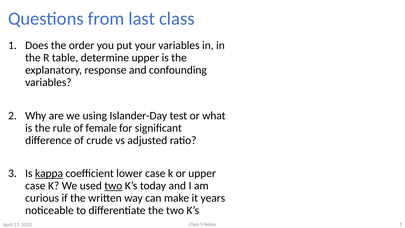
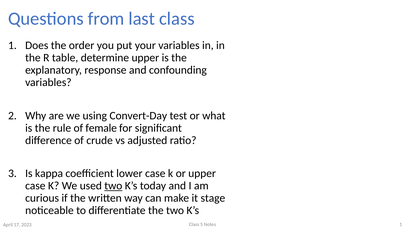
Islander-Day: Islander-Day -> Convert-Day
kappa underline: present -> none
years: years -> stage
